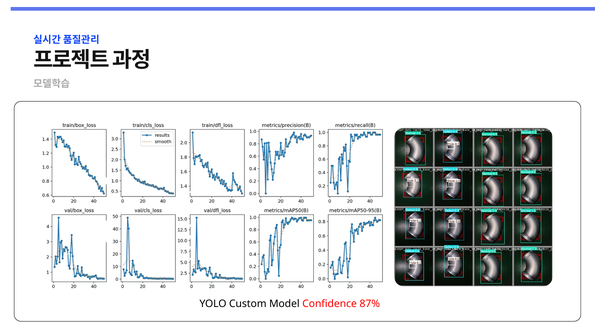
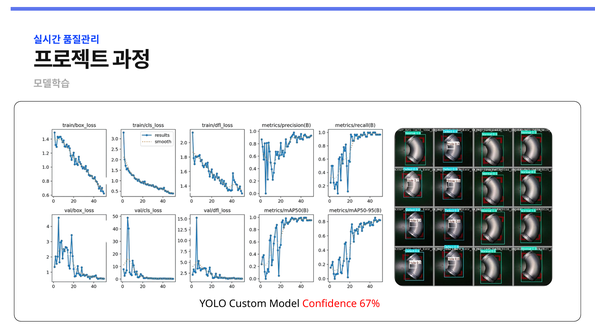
87%: 87% -> 67%
